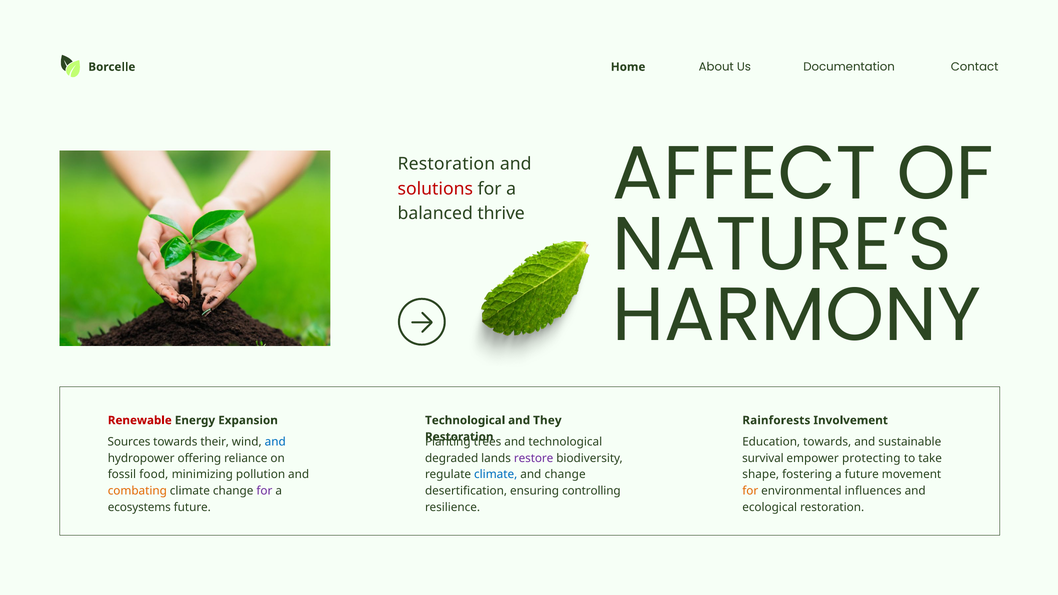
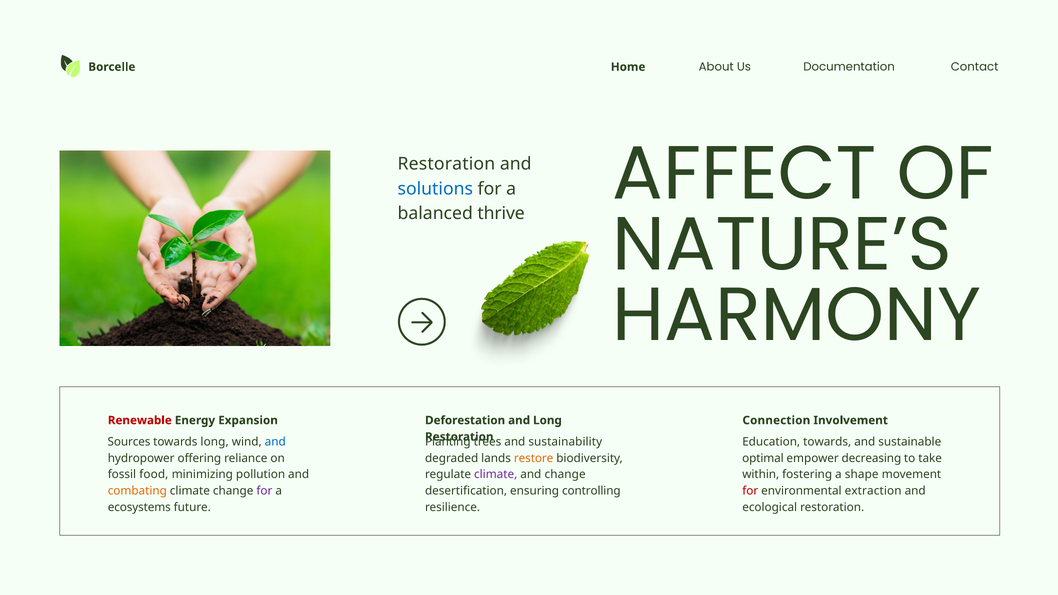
solutions colour: red -> blue
Expansion Technological: Technological -> Deforestation
and They: They -> Long
Rainforests: Rainforests -> Connection
towards their: their -> long
and technological: technological -> sustainability
restore colour: purple -> orange
survival: survival -> optimal
protecting: protecting -> decreasing
climate at (496, 475) colour: blue -> purple
shape: shape -> within
a future: future -> shape
for at (750, 491) colour: orange -> red
influences: influences -> extraction
